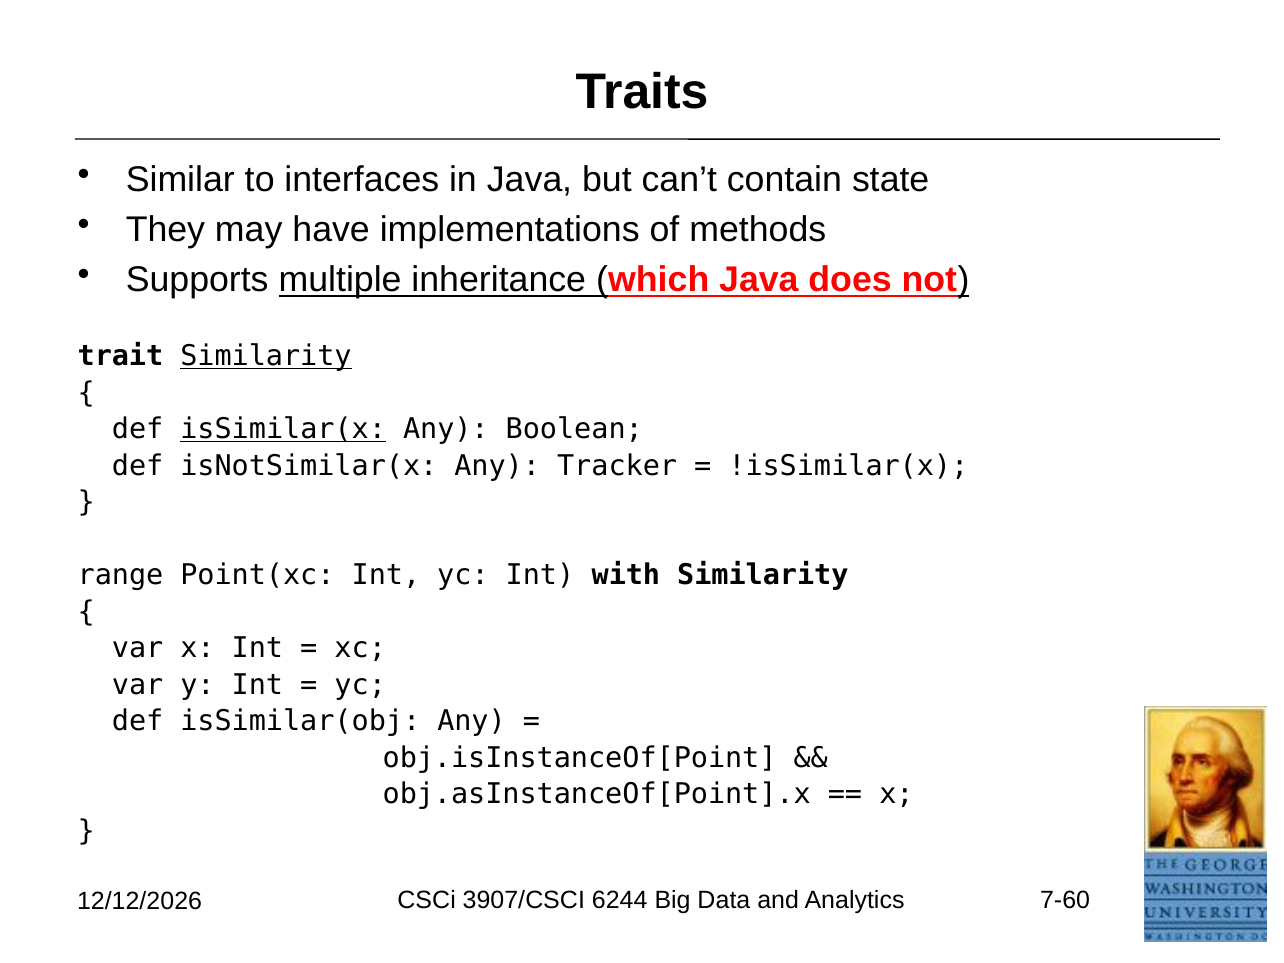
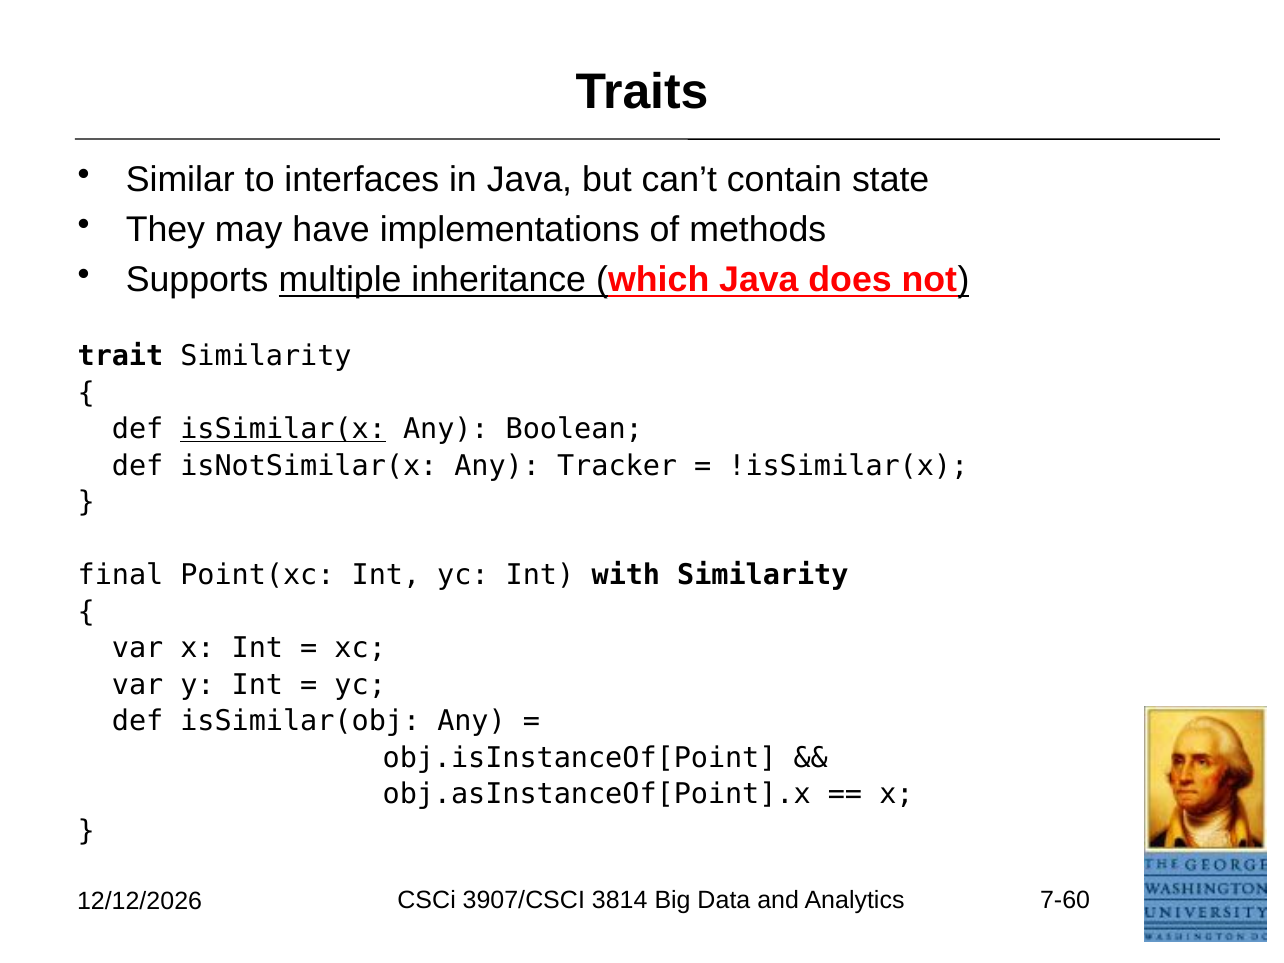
Similarity at (266, 356) underline: present -> none
range: range -> final
6244: 6244 -> 3814
